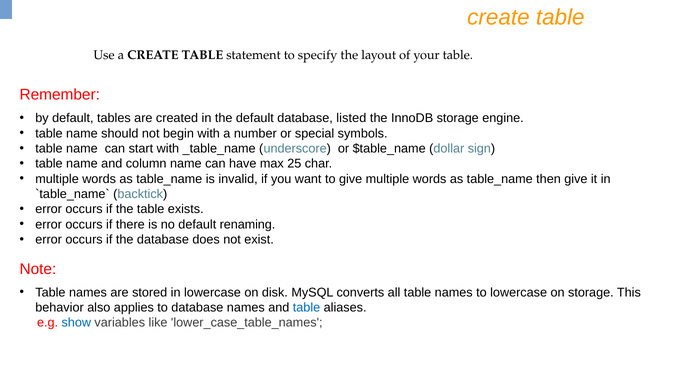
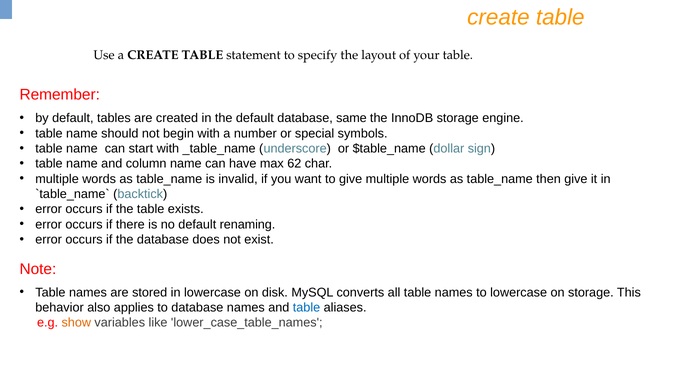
listed: listed -> same
25: 25 -> 62
show colour: blue -> orange
